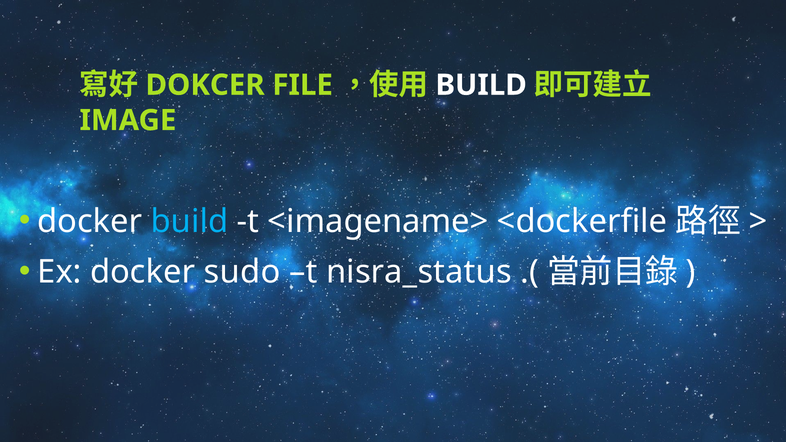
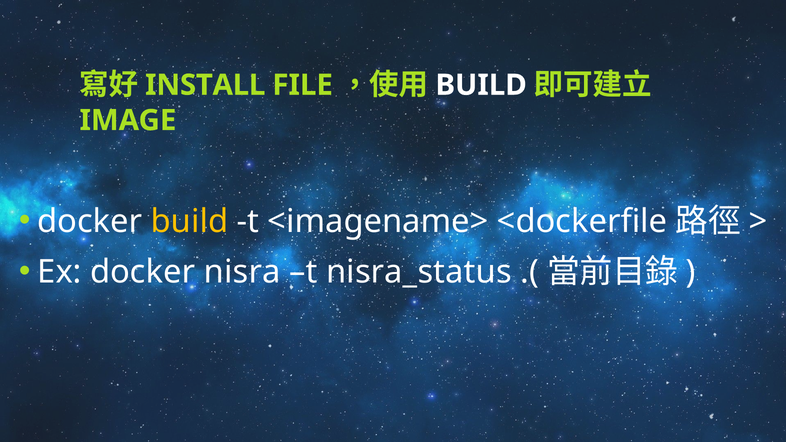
DOKCER: DOKCER -> INSTALL
build at (190, 221) colour: light blue -> yellow
sudo: sudo -> nisra
